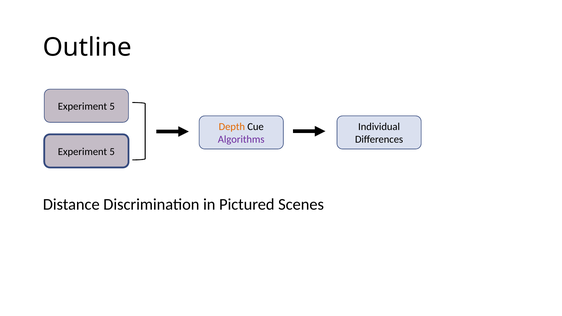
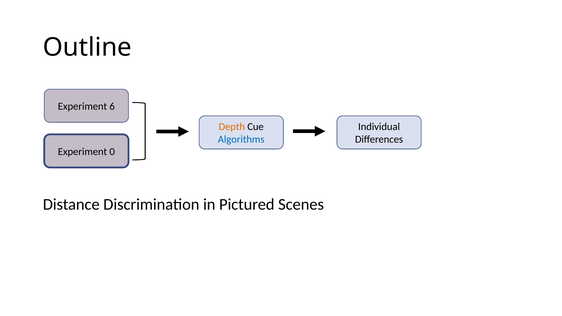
5 at (112, 107): 5 -> 6
Algorithms colour: purple -> blue
5 at (112, 152): 5 -> 0
